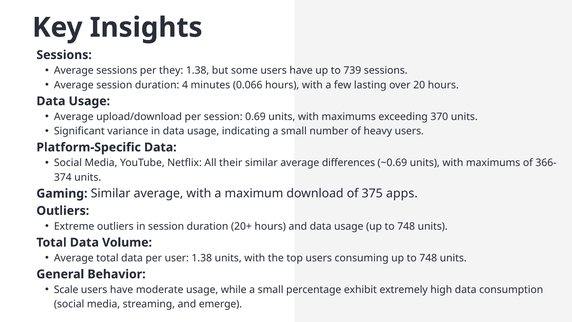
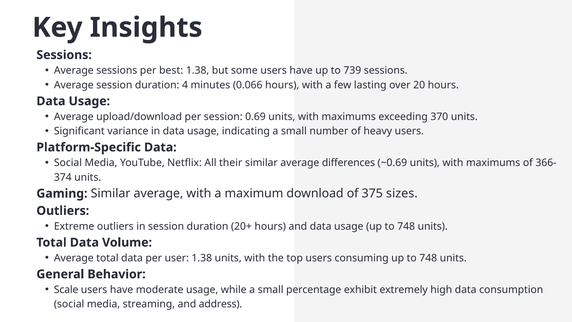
they: they -> best
apps: apps -> sizes
emerge: emerge -> address
